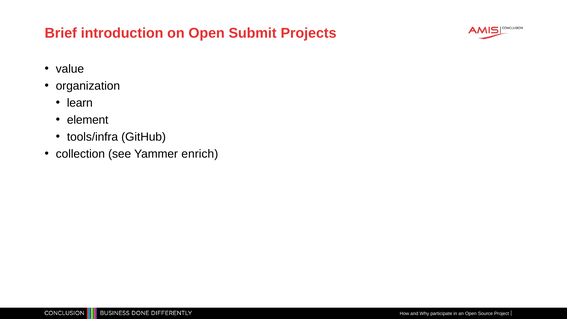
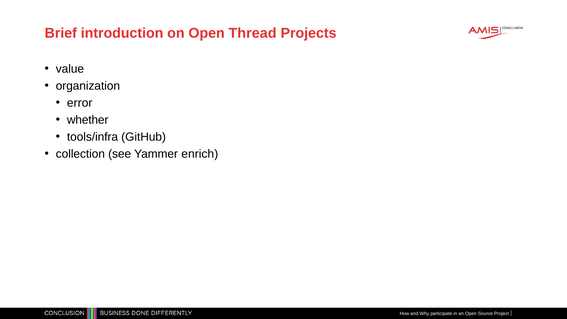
Submit: Submit -> Thread
learn: learn -> error
element: element -> whether
